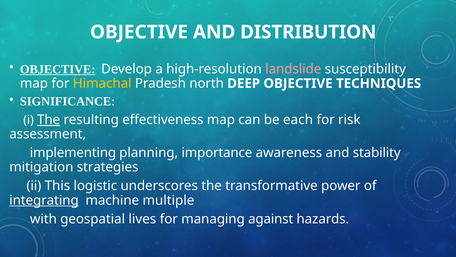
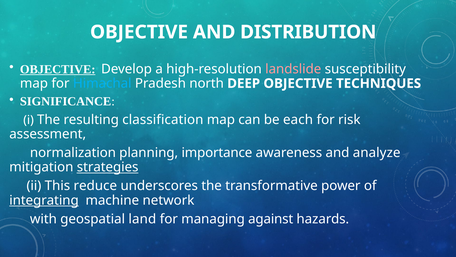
Himachal colour: yellow -> light blue
The at (49, 120) underline: present -> none
effectiveness: effectiveness -> classification
implementing: implementing -> normalization
stability: stability -> analyze
strategies underline: none -> present
logistic: logistic -> reduce
multiple: multiple -> network
lives: lives -> land
